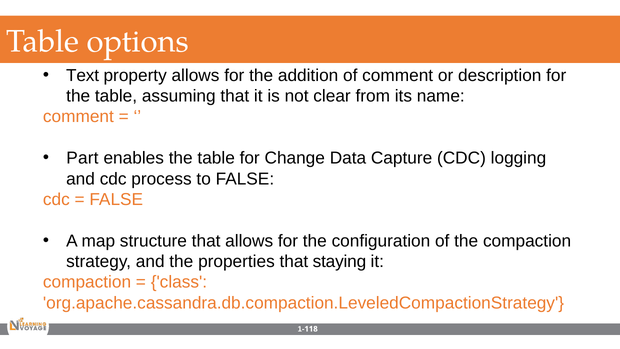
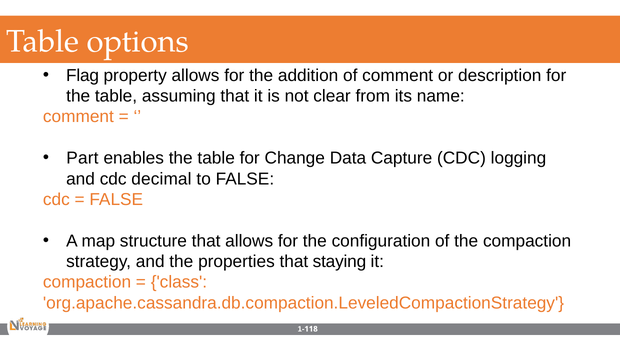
Text: Text -> Flag
process: process -> decimal
